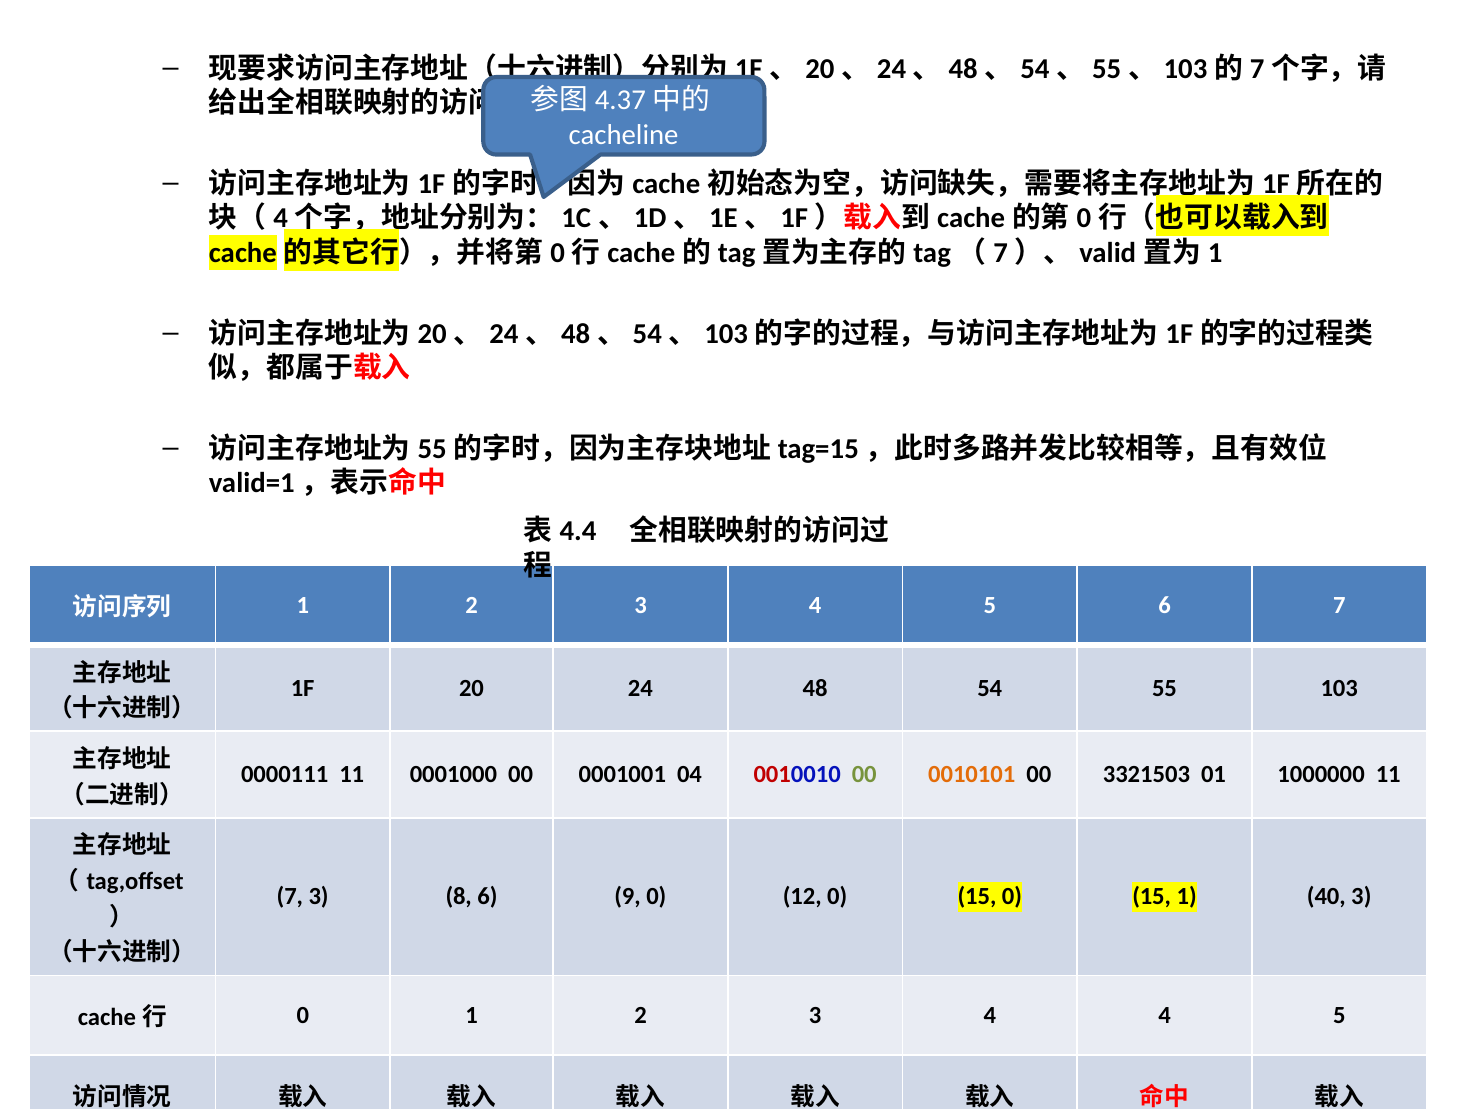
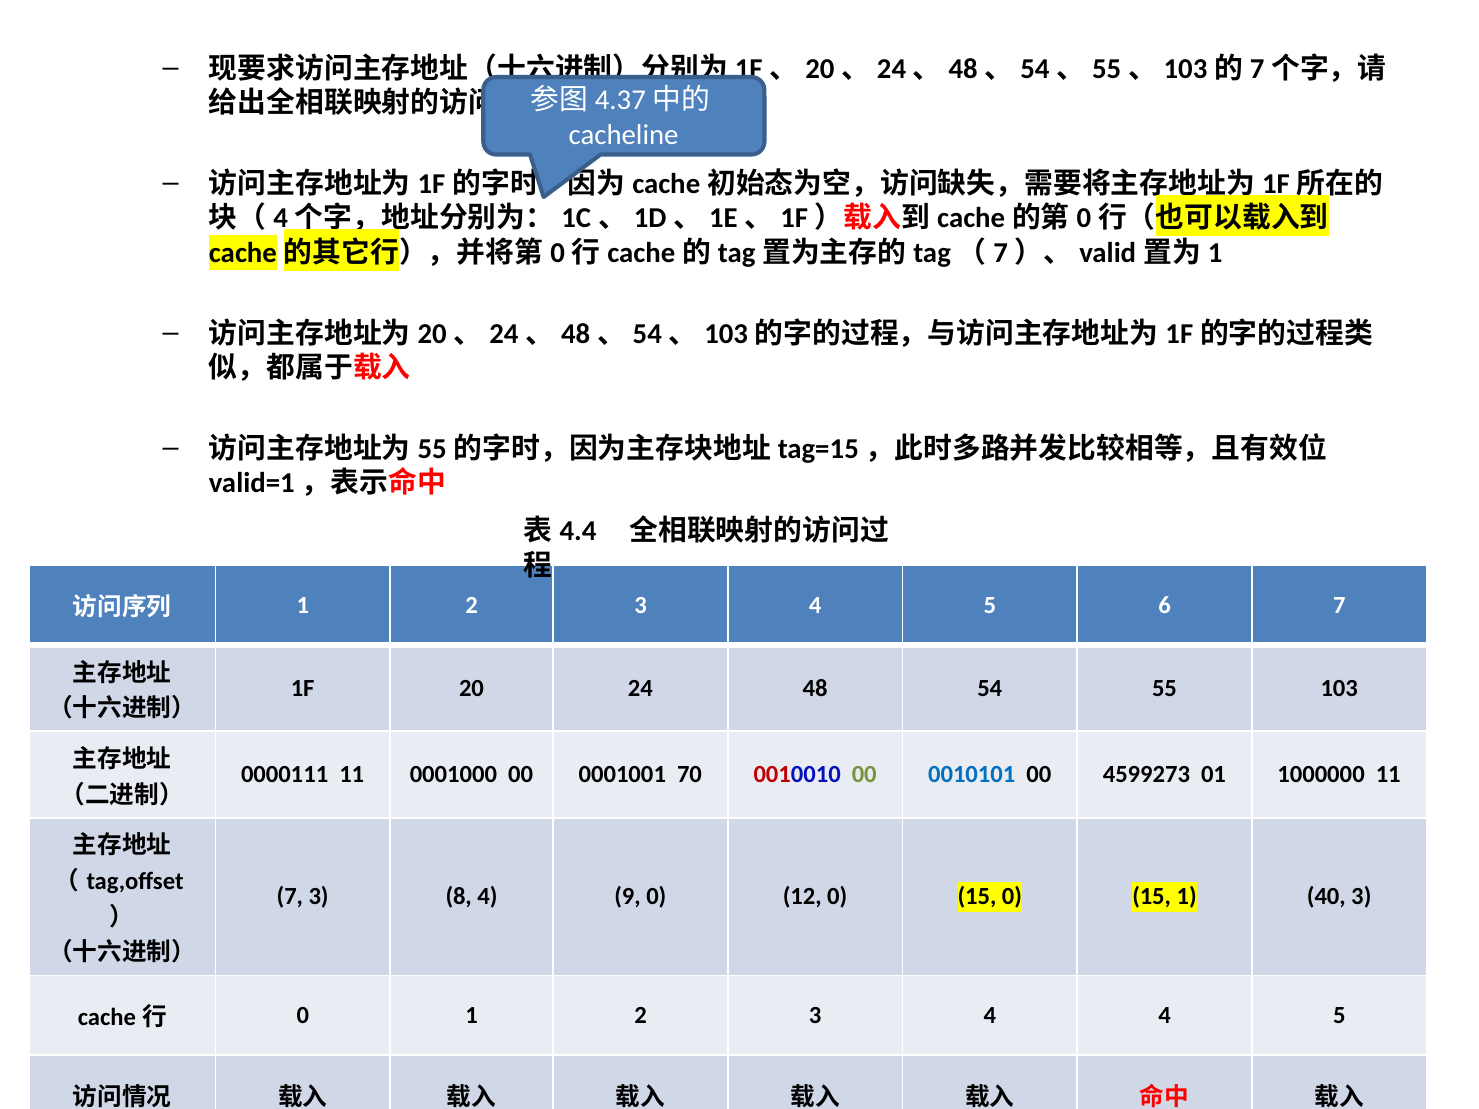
04: 04 -> 70
0010101 colour: orange -> blue
3321503: 3321503 -> 4599273
8 6: 6 -> 4
